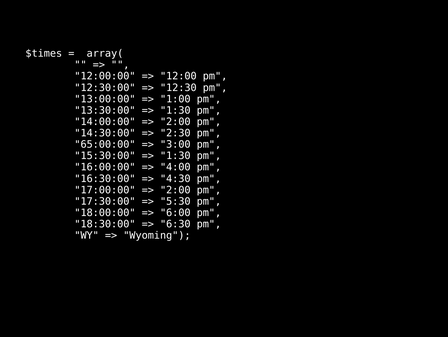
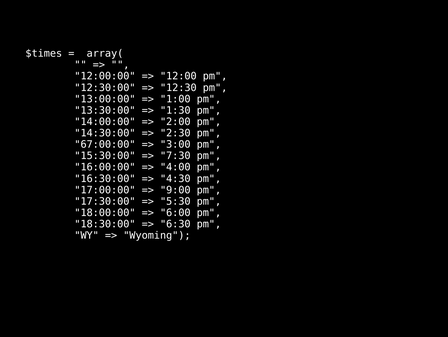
65:00:00: 65:00:00 -> 67:00:00
1:30 at (175, 156): 1:30 -> 7:30
2:00 at (175, 190): 2:00 -> 9:00
